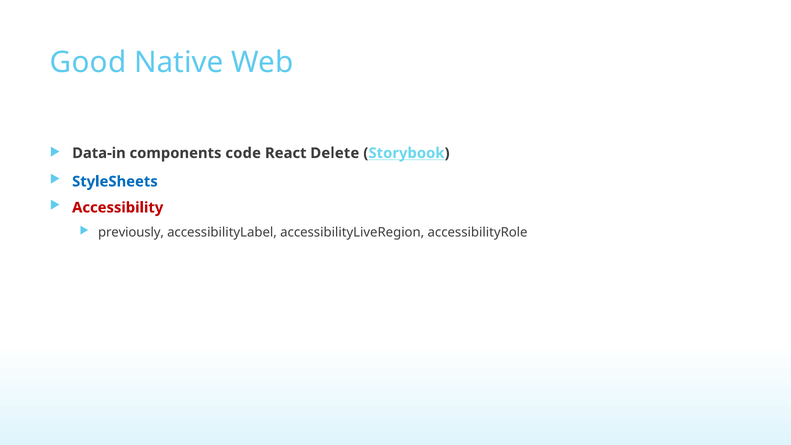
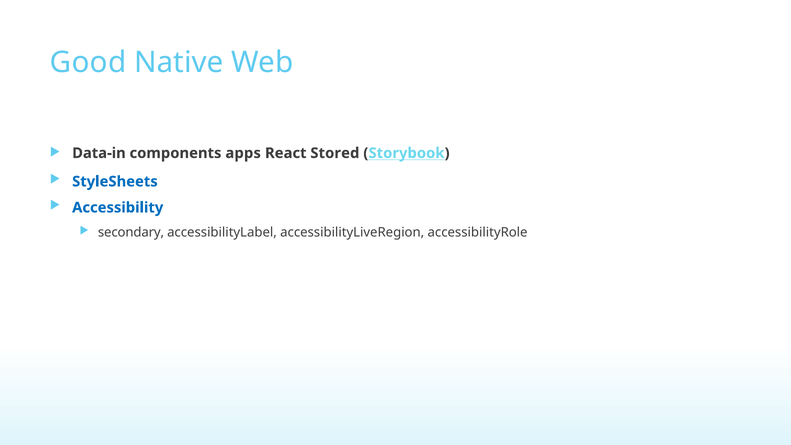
code: code -> apps
Delete: Delete -> Stored
Accessibility colour: red -> blue
previously: previously -> secondary
